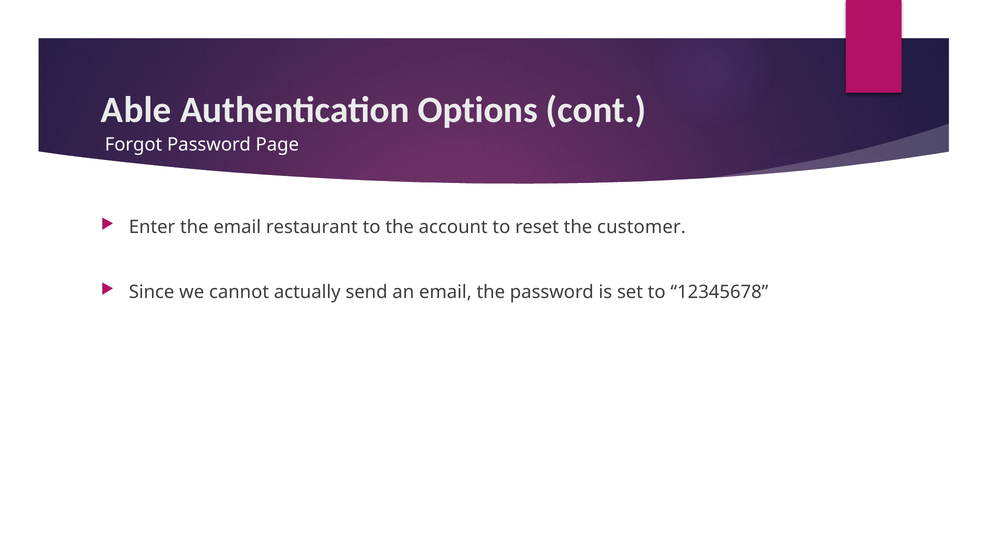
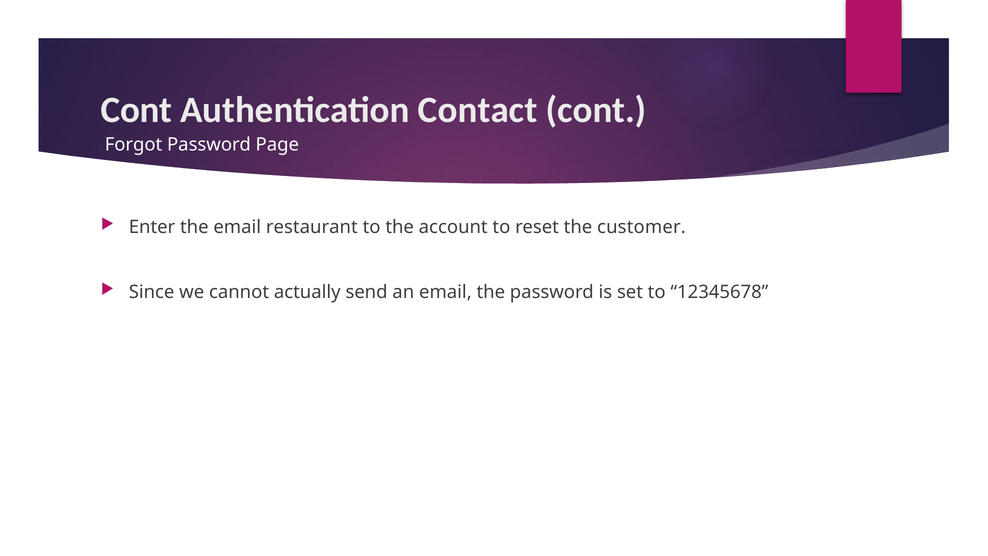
Able at (136, 110): Able -> Cont
Options: Options -> Contact
